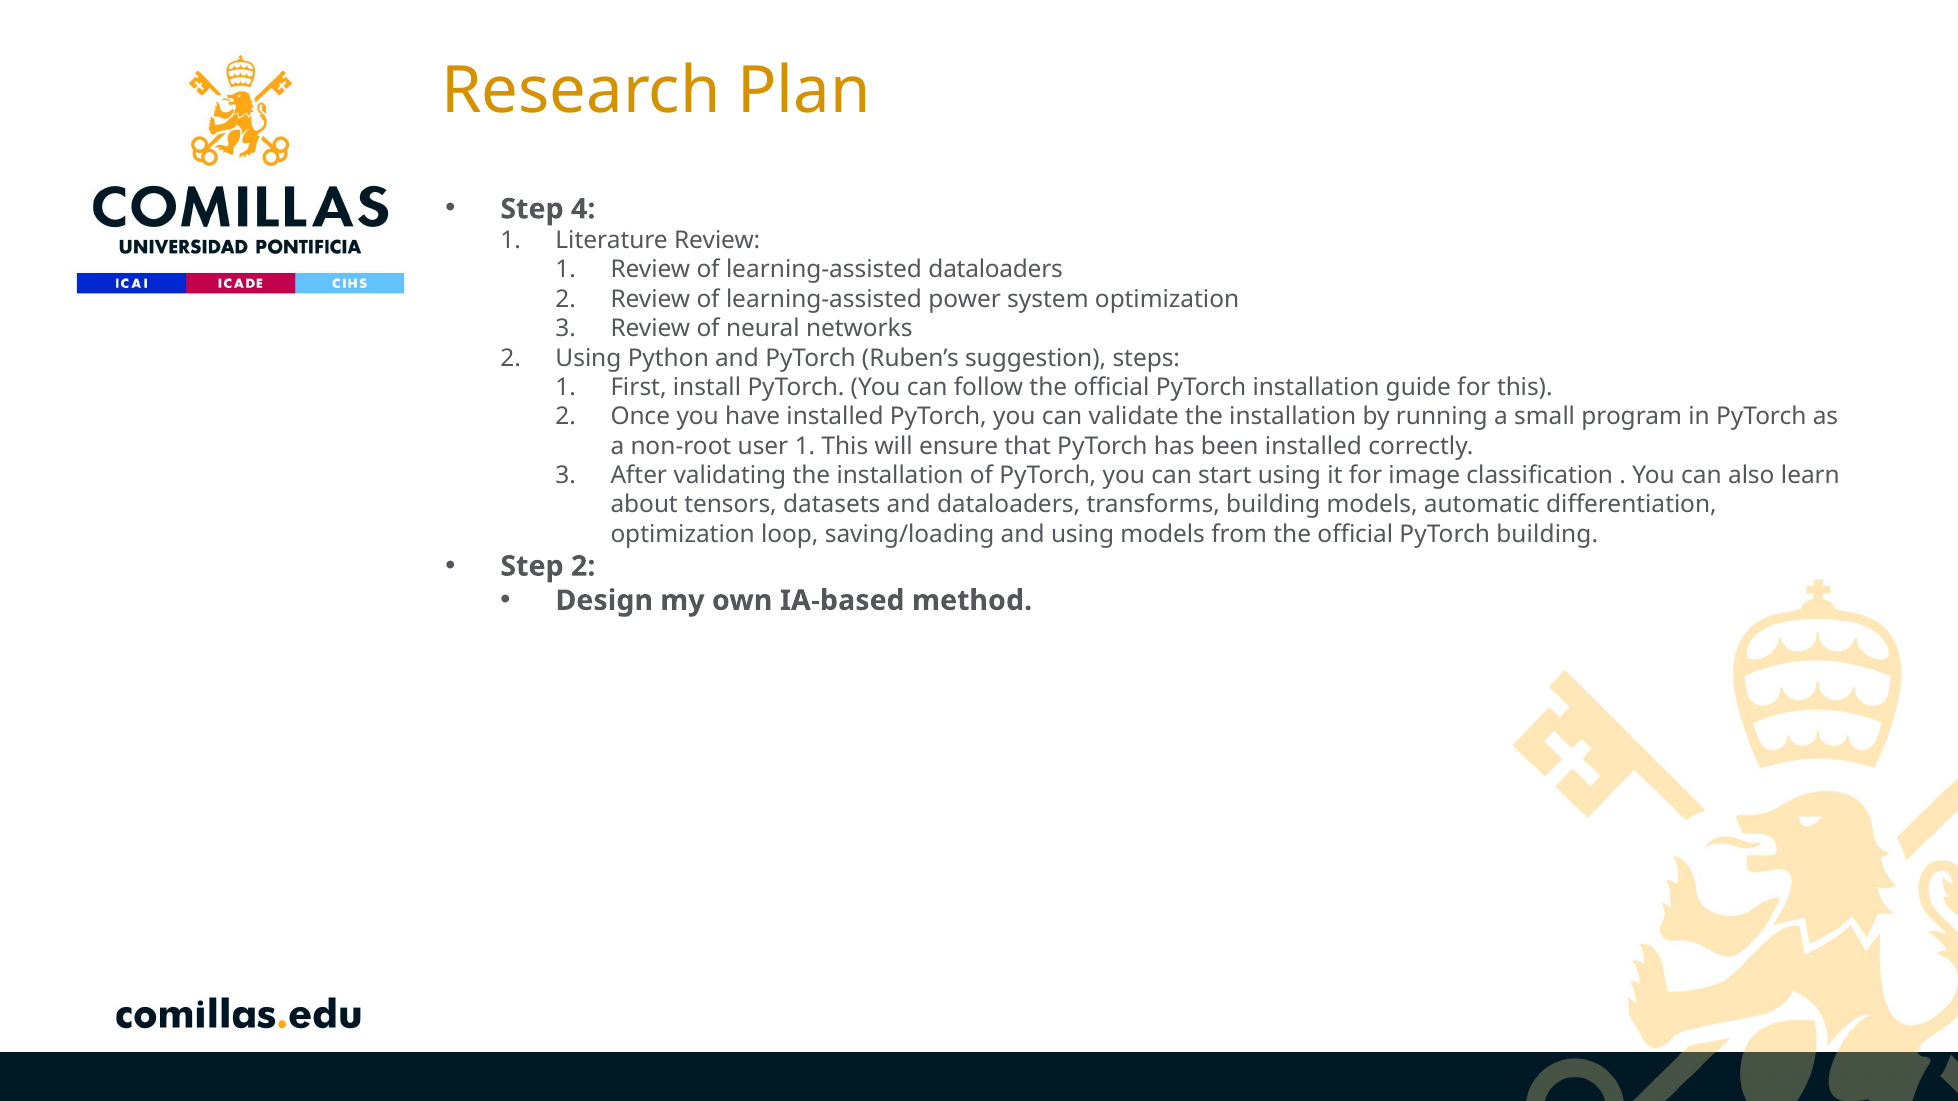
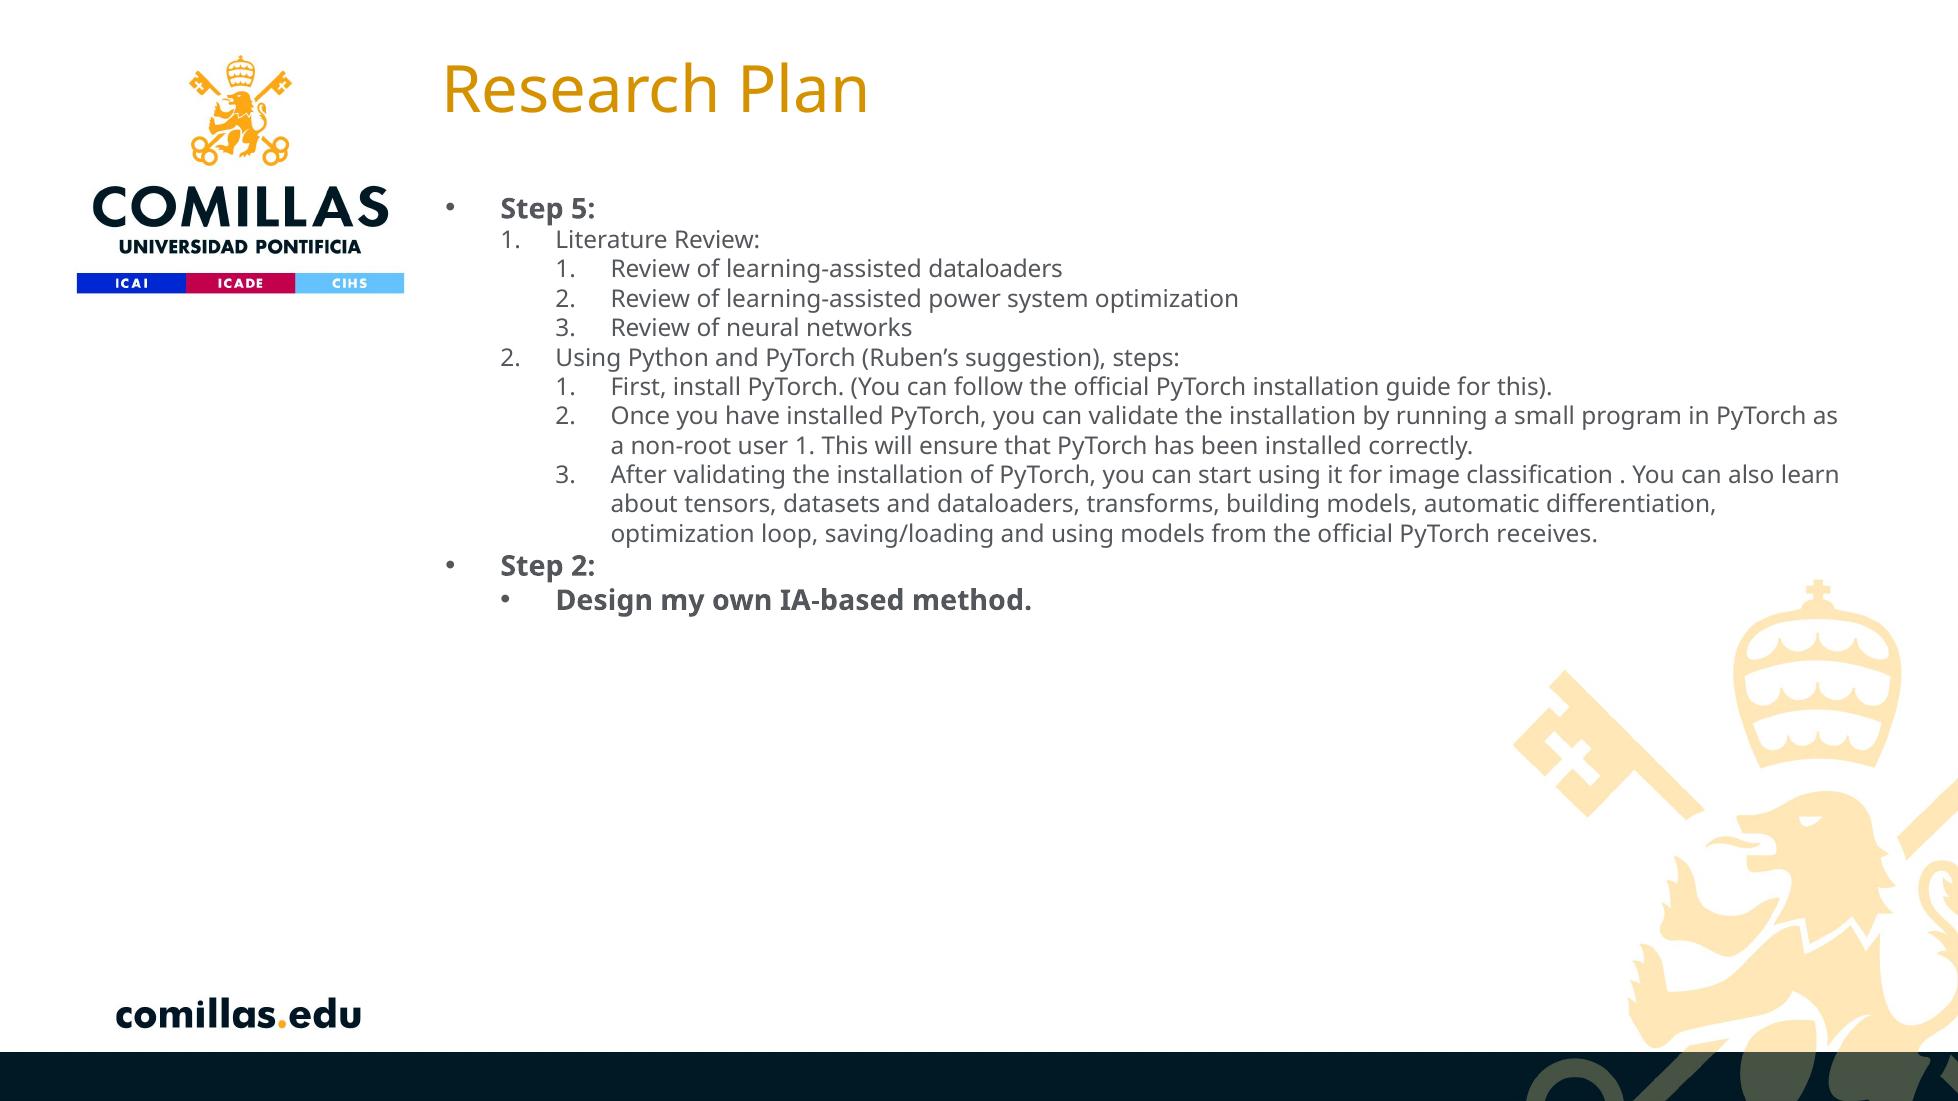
4: 4 -> 5
PyTorch building: building -> receives
